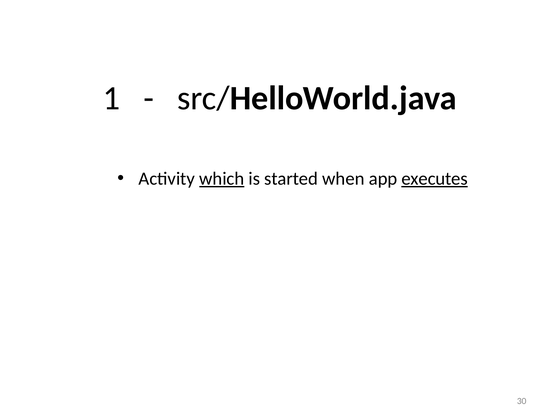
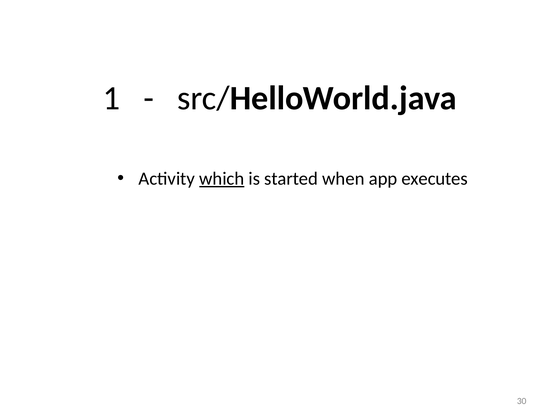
executes underline: present -> none
